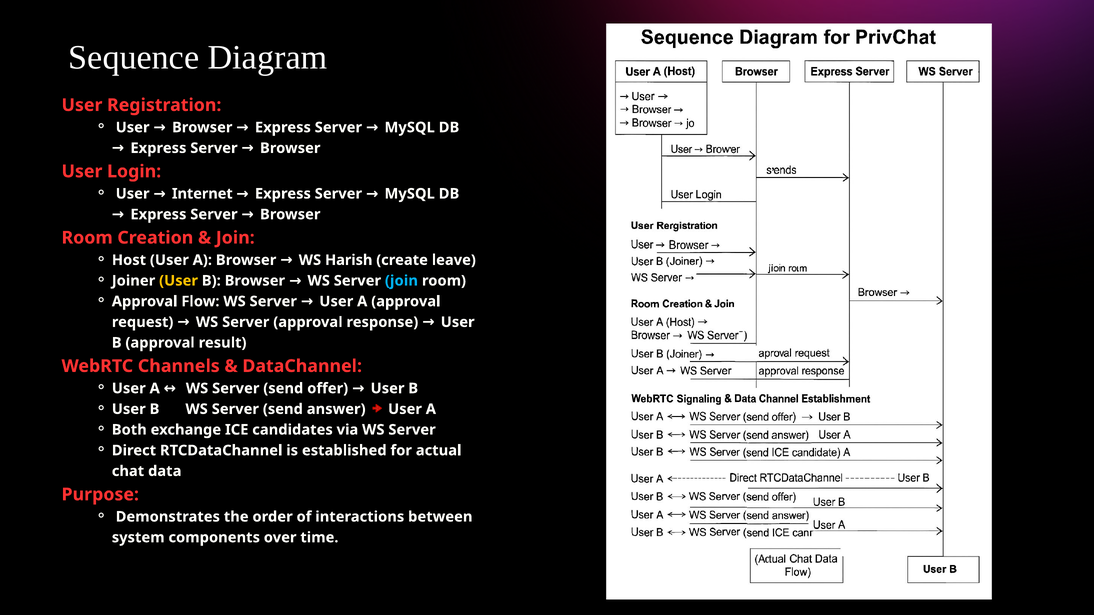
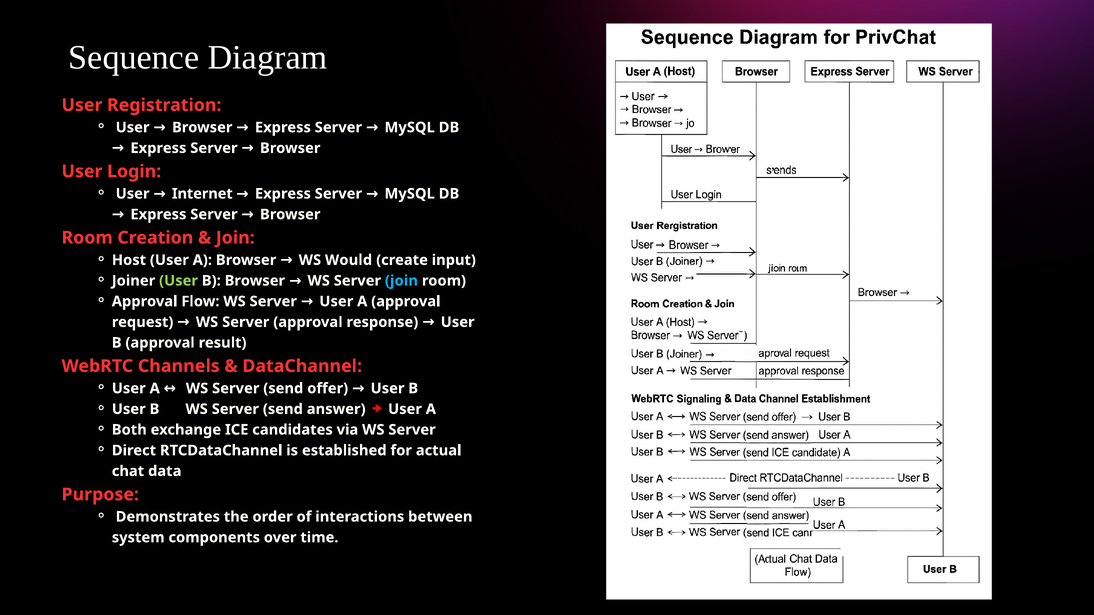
Harish: Harish -> Would
leave: leave -> input
User at (179, 281) colour: yellow -> light green
